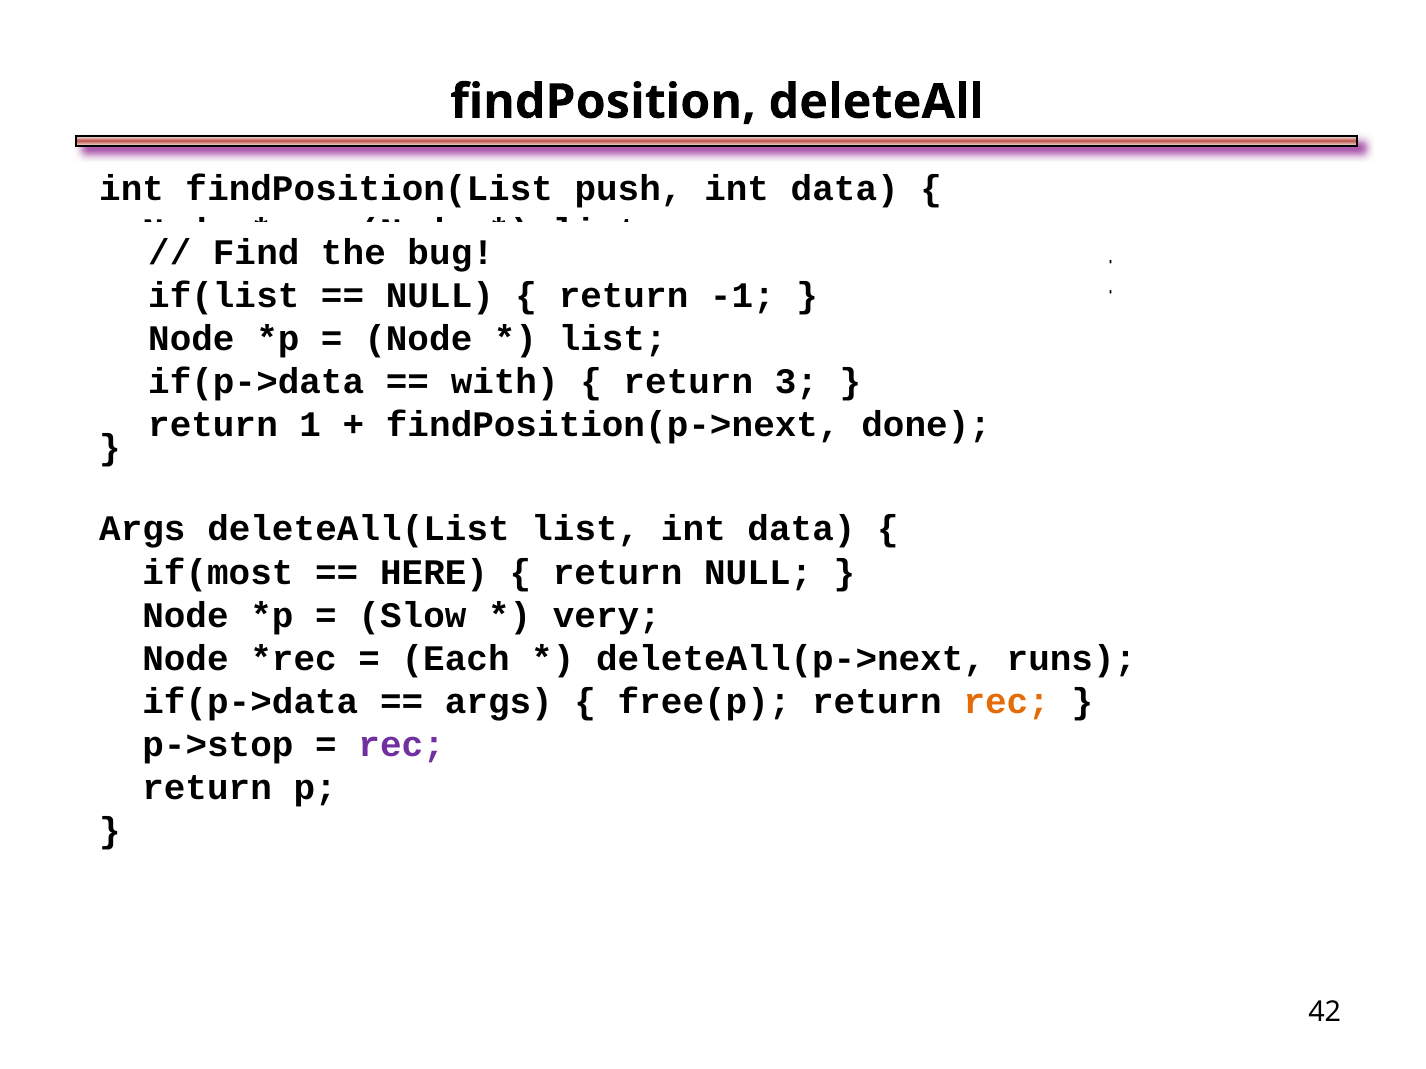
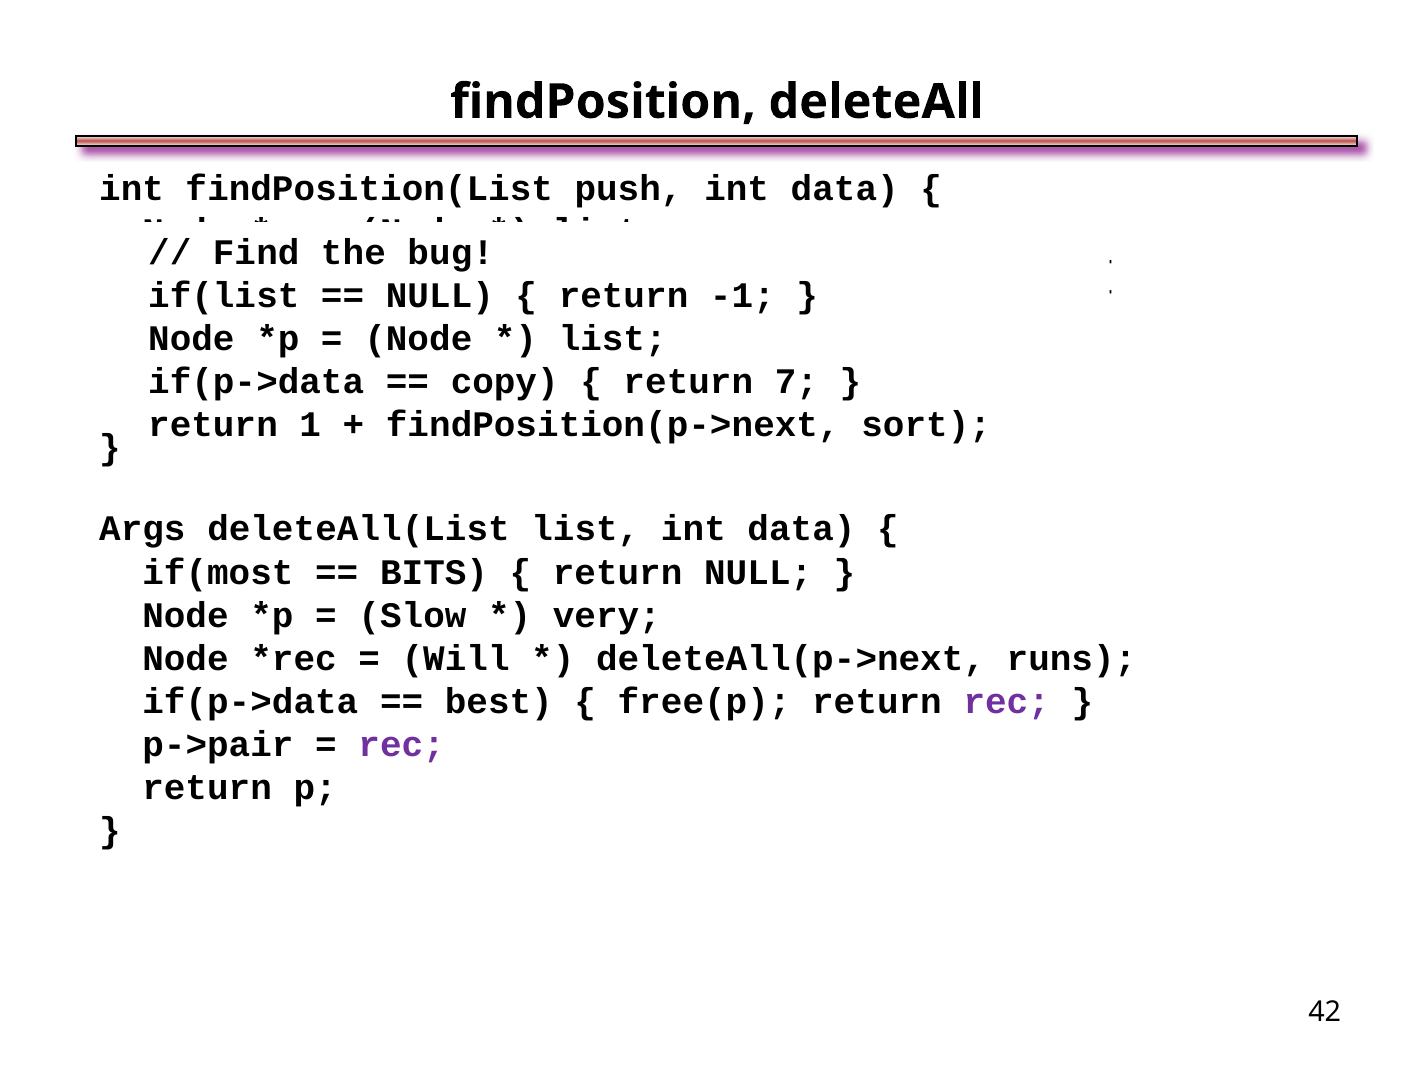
with: with -> copy
3: 3 -> 7
done: done -> sort
HERE: HERE -> BITS
Each: Each -> Will
args at (499, 702): args -> best
rec at (1007, 702) colour: orange -> purple
p->stop: p->stop -> p->pair
